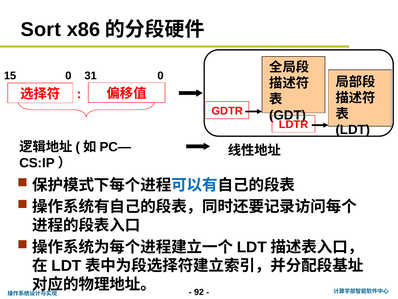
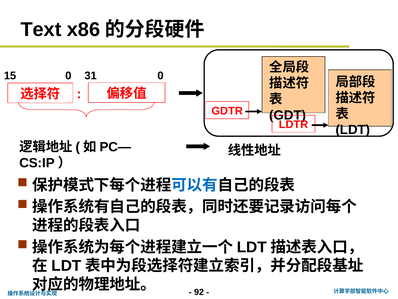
Sort: Sort -> Text
